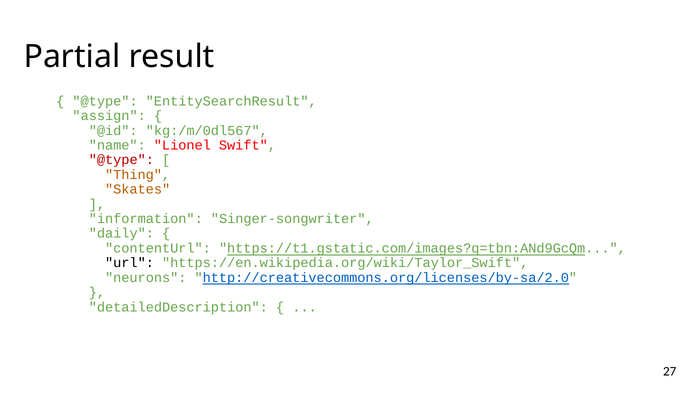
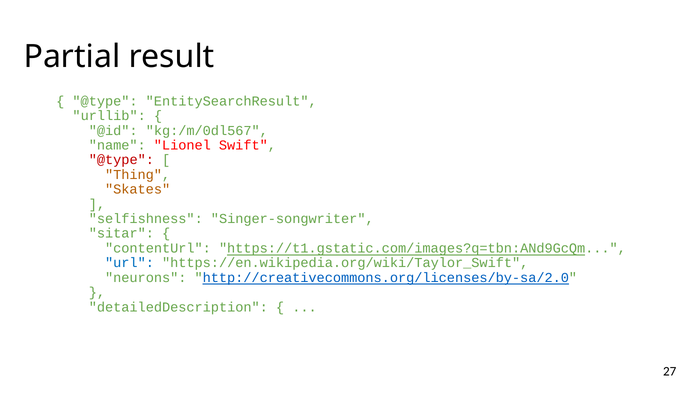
assign: assign -> urllib
information: information -> selfishness
daily: daily -> sitar
url colour: black -> blue
